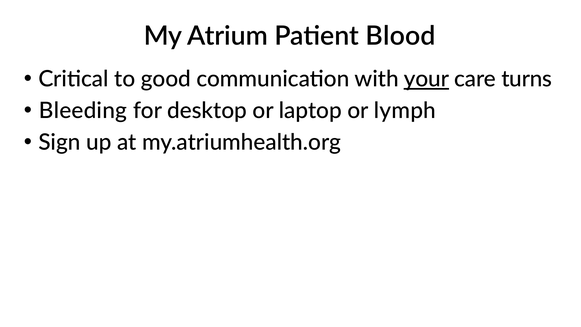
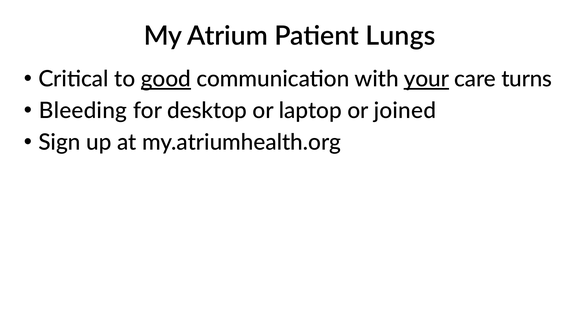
Blood: Blood -> Lungs
good underline: none -> present
lymph: lymph -> joined
